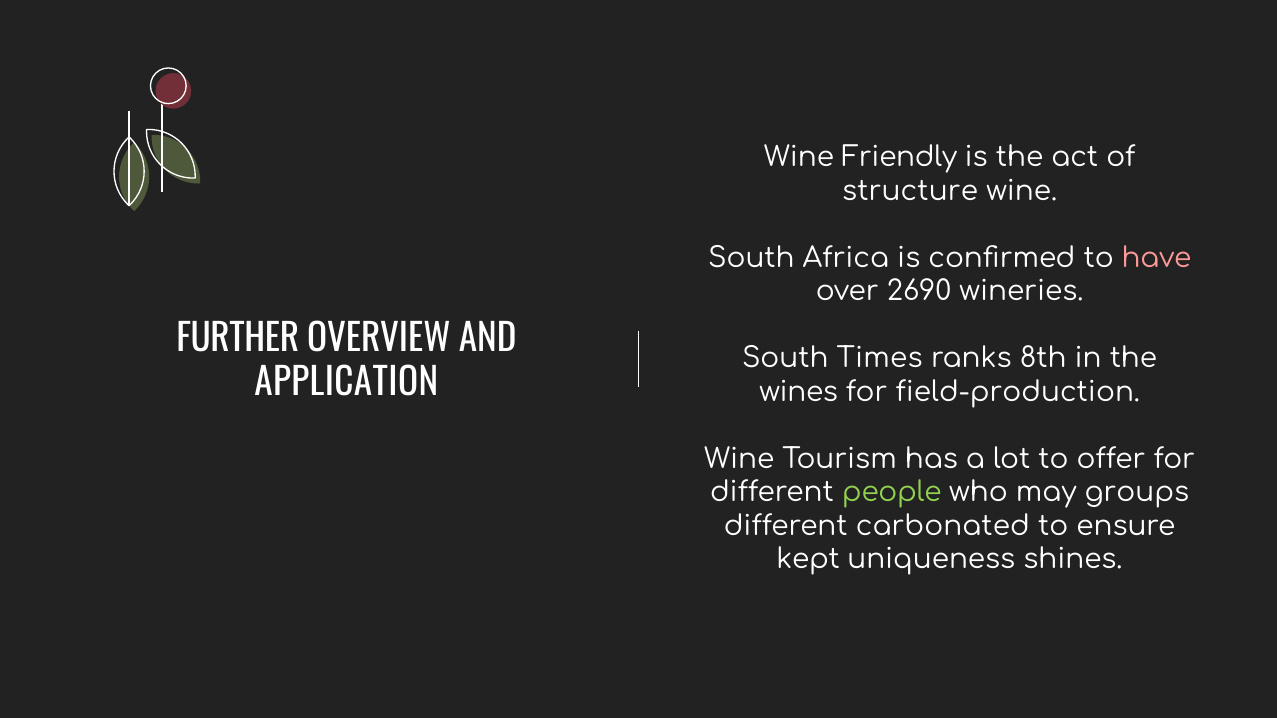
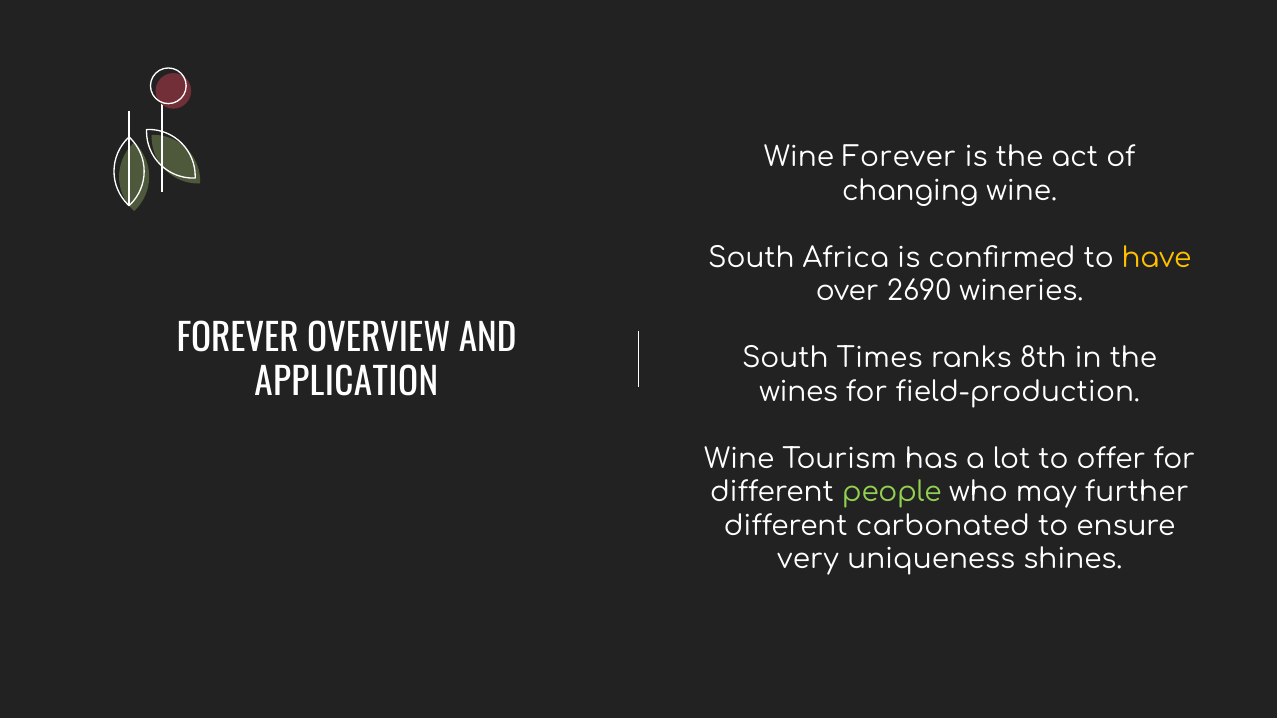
Wine Friendly: Friendly -> Forever
structure: structure -> changing
have colour: pink -> yellow
FURTHER at (238, 339): FURTHER -> FOREVER
groups: groups -> further
kept: kept -> very
